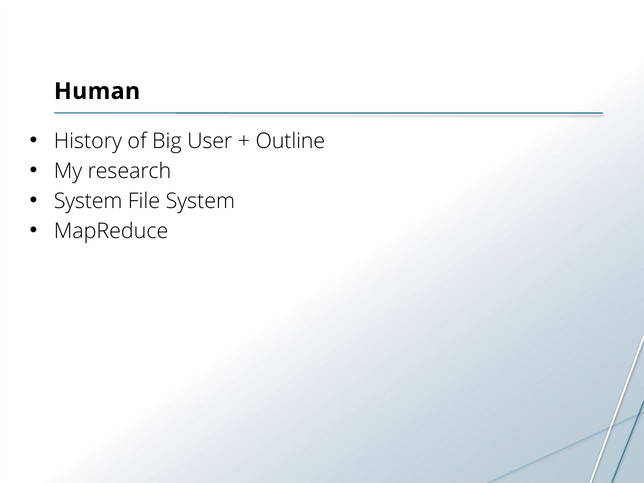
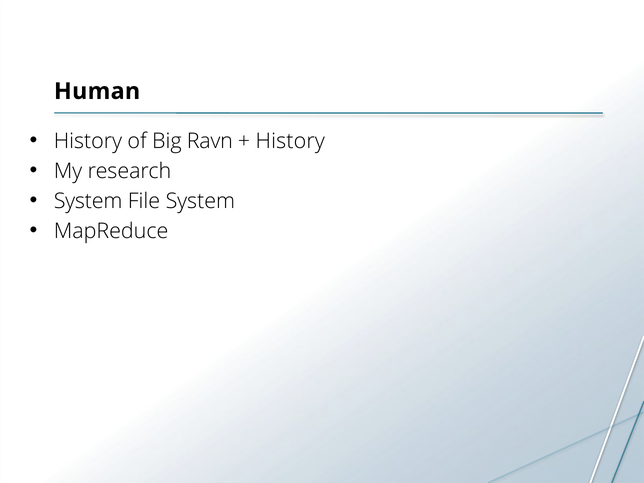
User: User -> Ravn
Outline at (290, 141): Outline -> History
